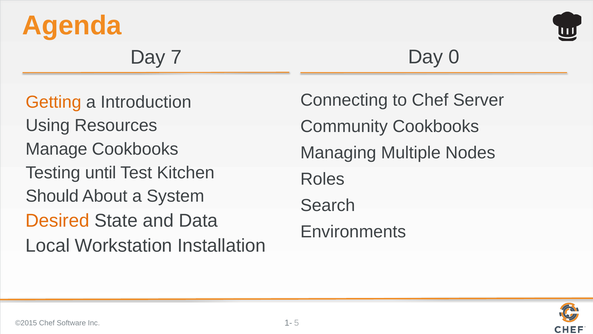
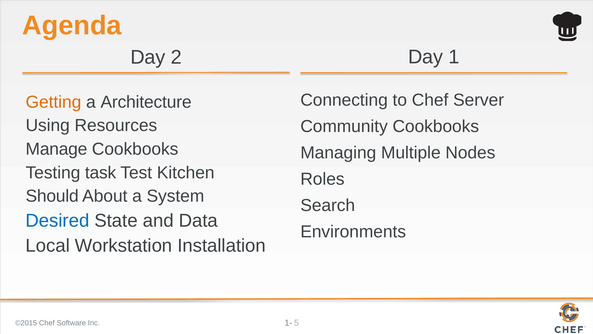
7: 7 -> 2
0: 0 -> 1
Introduction: Introduction -> Architecture
until: until -> task
Desired colour: orange -> blue
